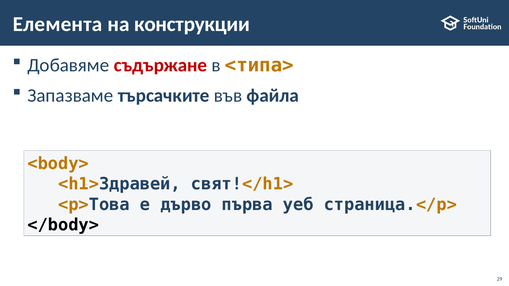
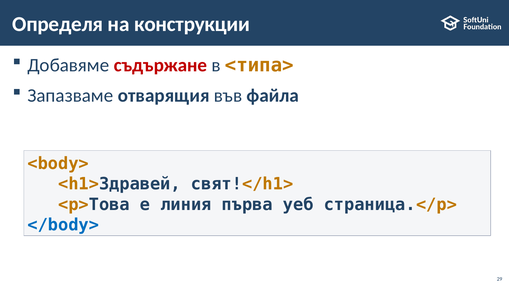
Елемента: Елемента -> Определя
търсачките: търсачките -> отварящия
дърво: дърво -> линия
</body> colour: black -> blue
